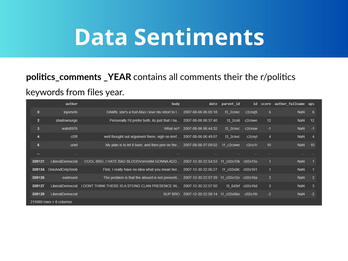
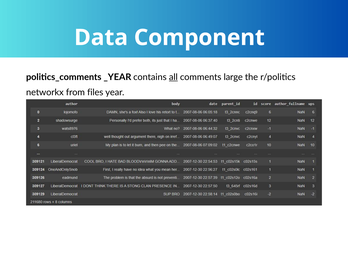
Sentiments: Sentiments -> Component
all underline: none -> present
their: their -> large
keywords: keywords -> networkx
